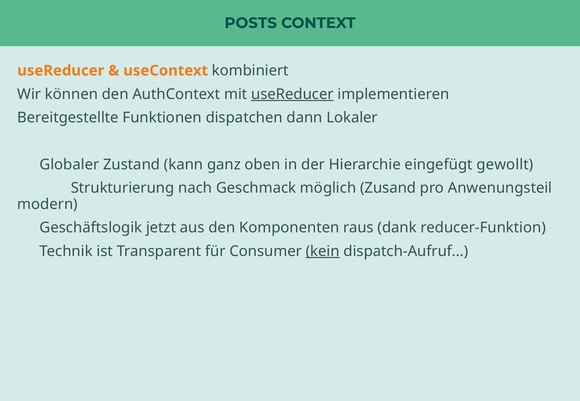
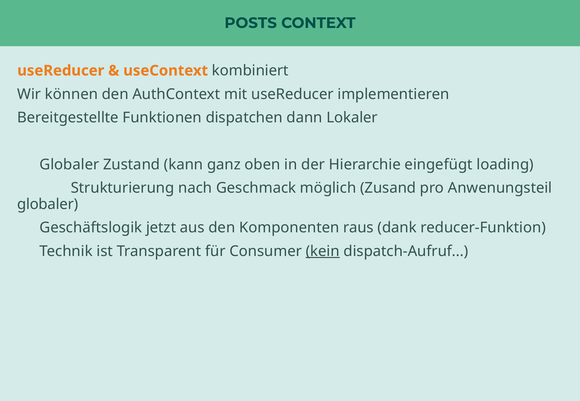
useReducer at (292, 94) underline: present -> none
gewollt: gewollt -> loading
modern at (48, 204): modern -> globaler
